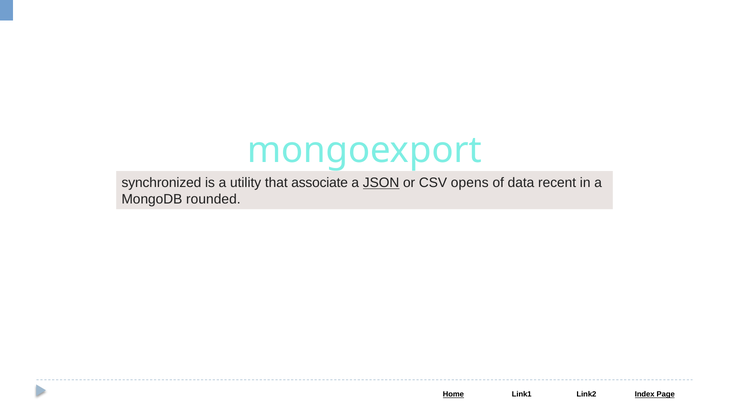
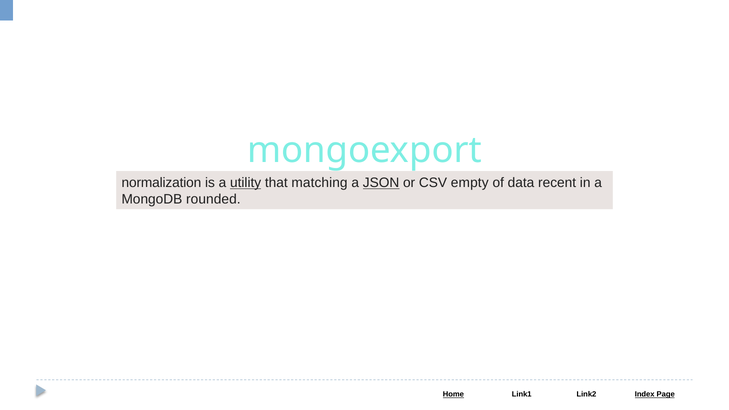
synchronized: synchronized -> normalization
utility underline: none -> present
associate: associate -> matching
opens: opens -> empty
